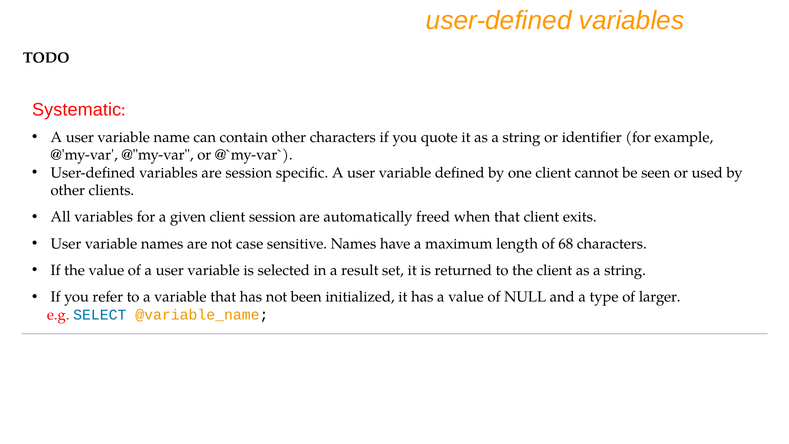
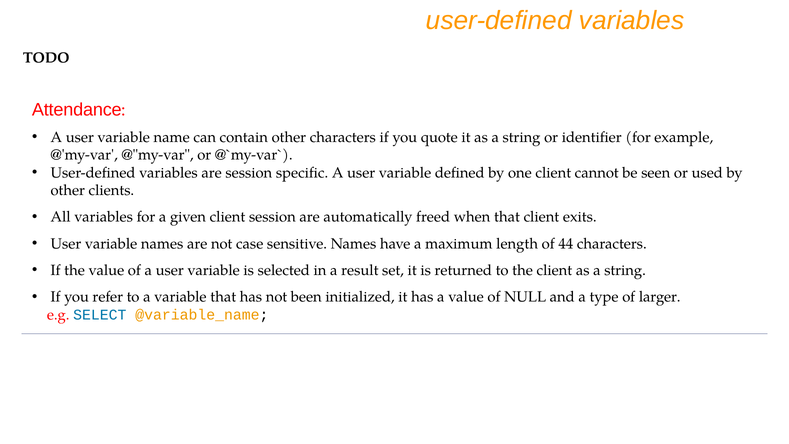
Systematic: Systematic -> Attendance
68: 68 -> 44
